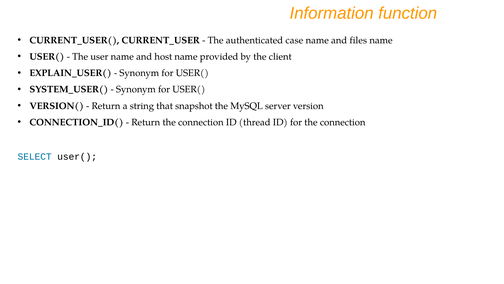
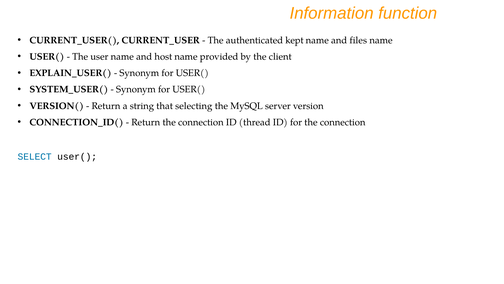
case: case -> kept
snapshot: snapshot -> selecting
